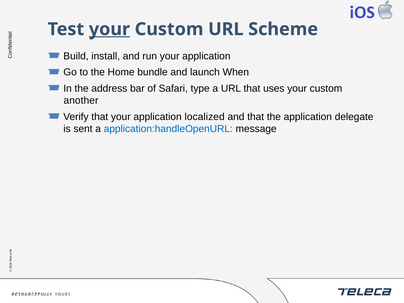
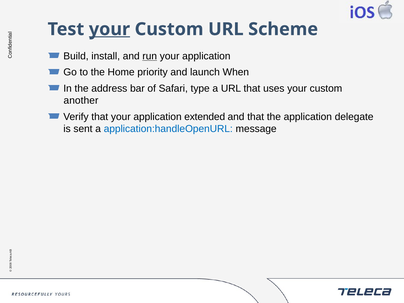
run underline: none -> present
bundle: bundle -> priority
localized: localized -> extended
